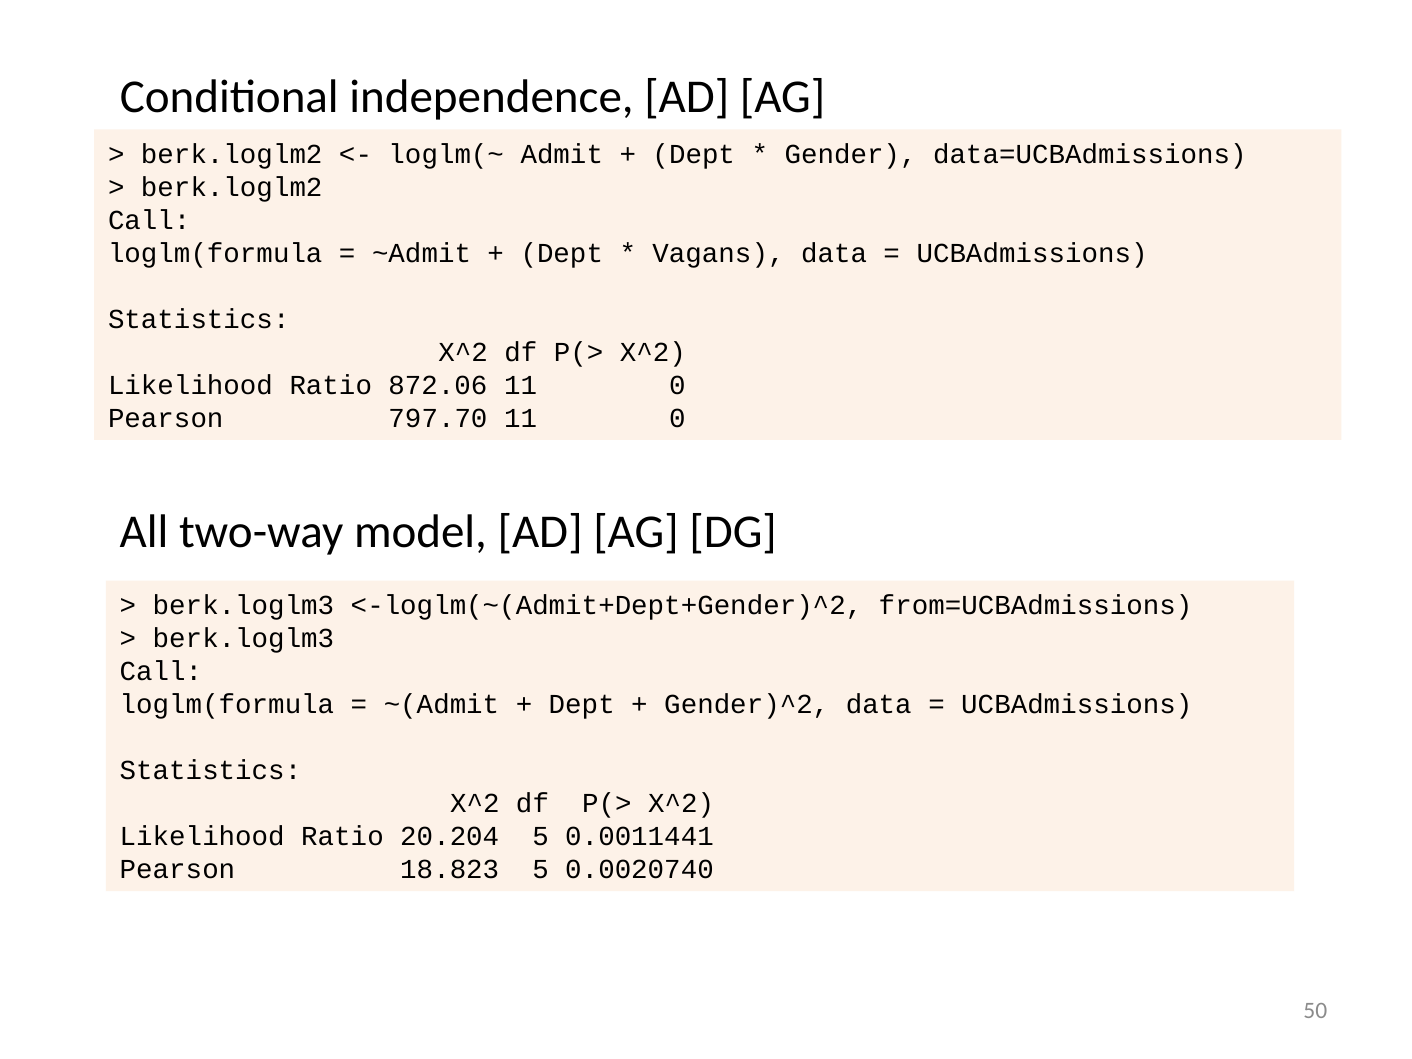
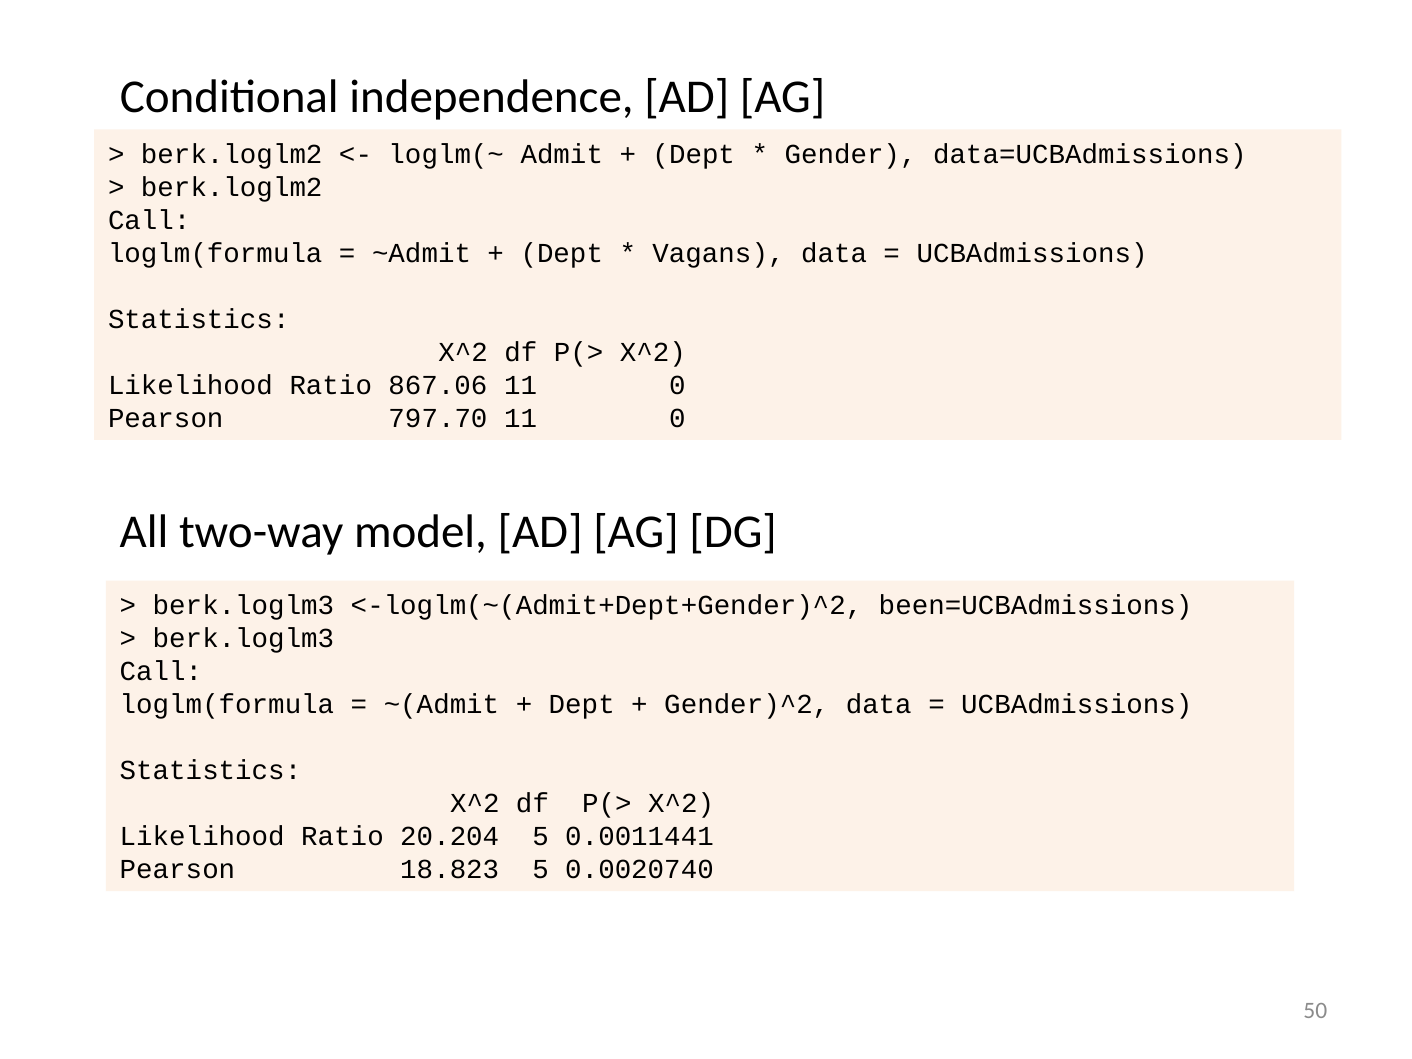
872.06: 872.06 -> 867.06
from=UCBAdmissions: from=UCBAdmissions -> been=UCBAdmissions
